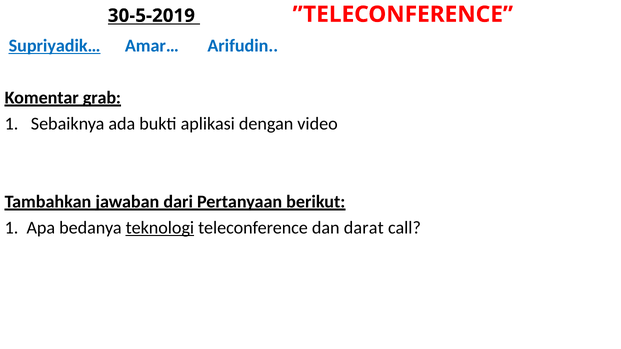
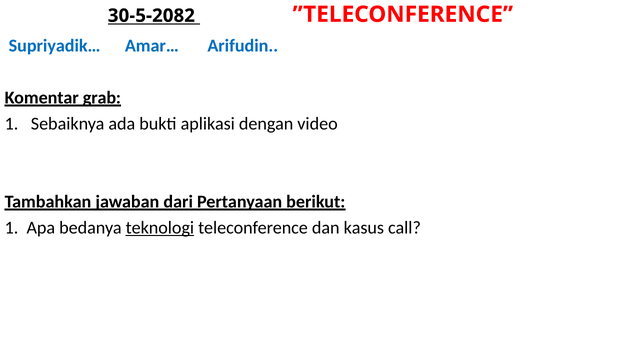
30-5-2019: 30-5-2019 -> 30-5-2082
Supriyadik… underline: present -> none
darat: darat -> kasus
